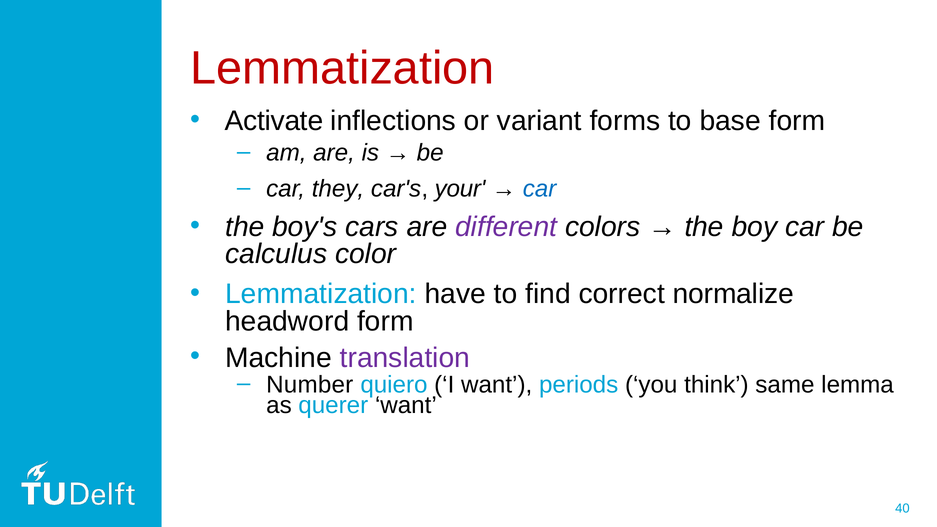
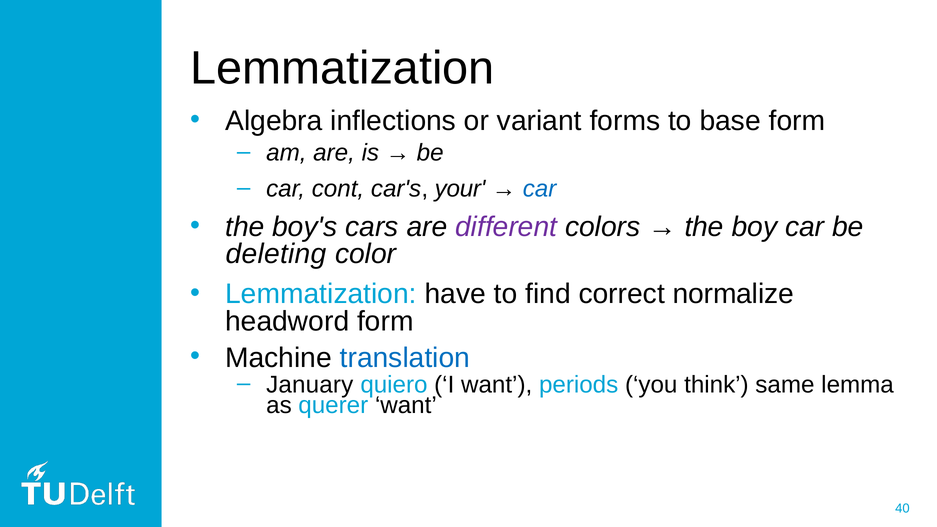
Lemmatization at (342, 68) colour: red -> black
Activate: Activate -> Algebra
they: they -> cont
calculus: calculus -> deleting
translation colour: purple -> blue
Number: Number -> January
